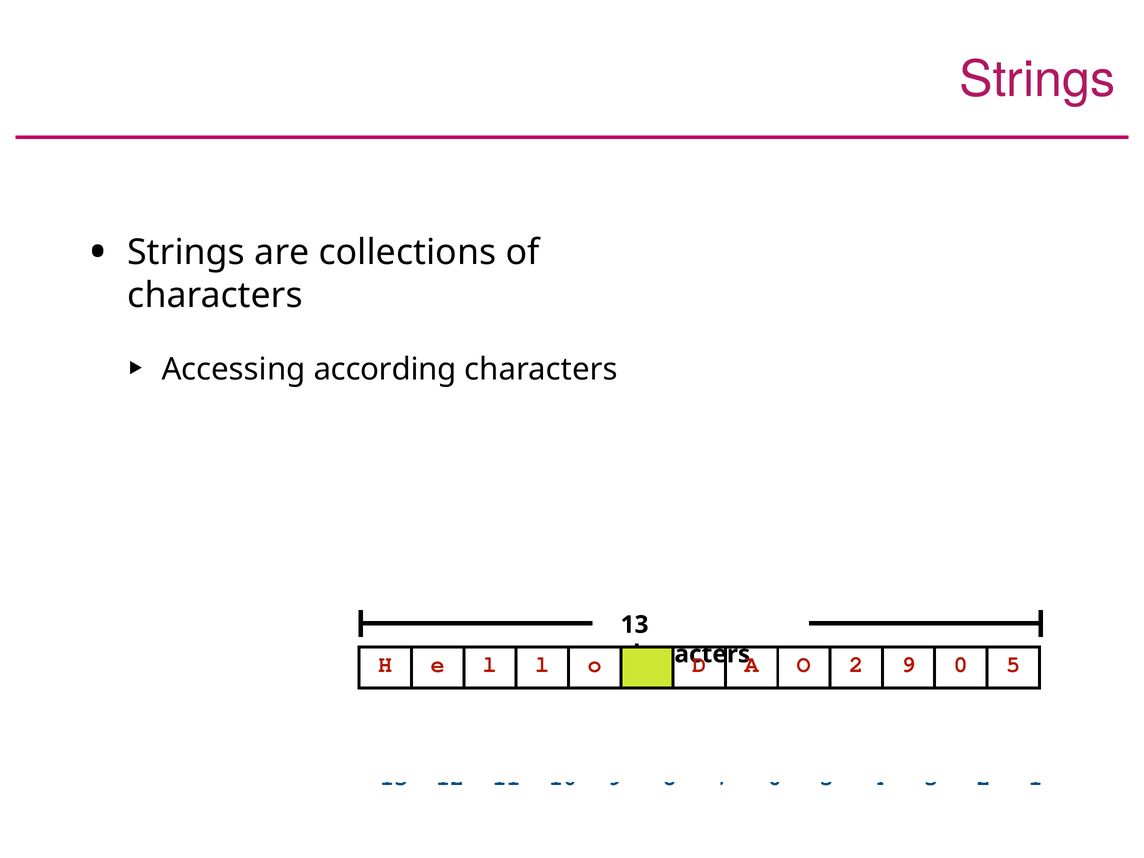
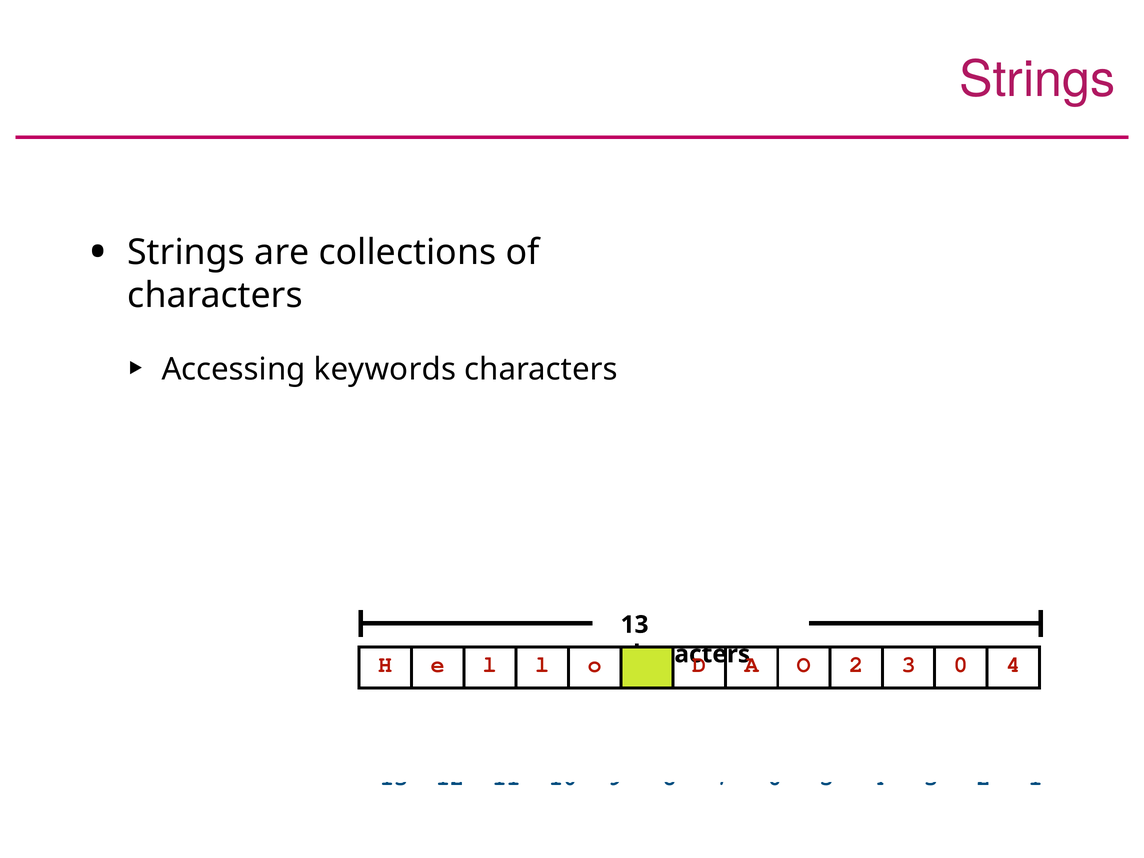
according: according -> keywords
O 2 9: 9 -> 3
0 5: 5 -> 4
